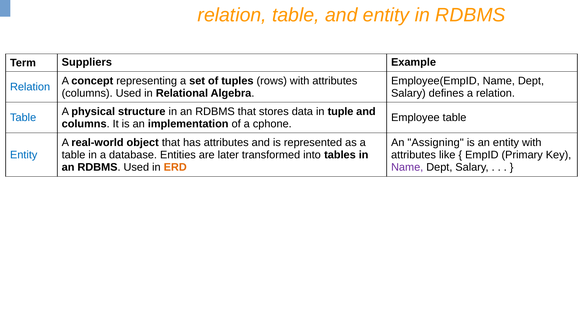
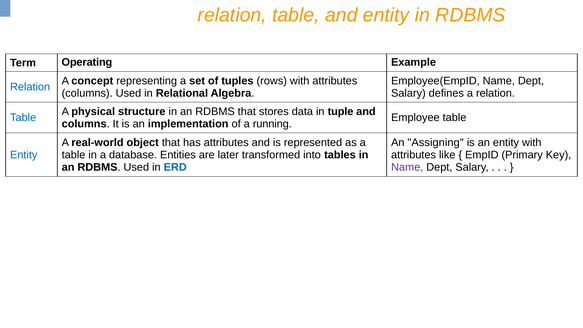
Suppliers: Suppliers -> Operating
cphone: cphone -> running
ERD colour: orange -> blue
